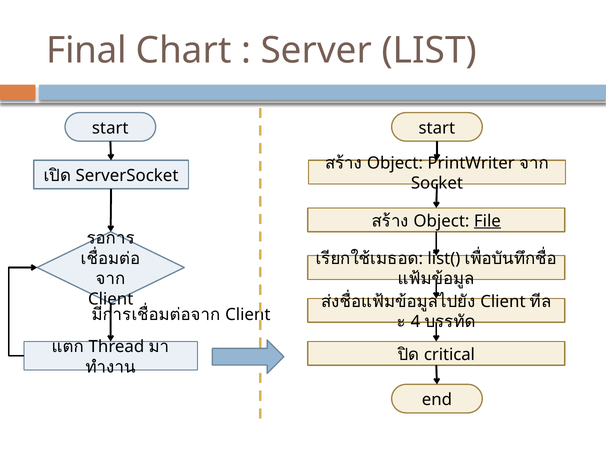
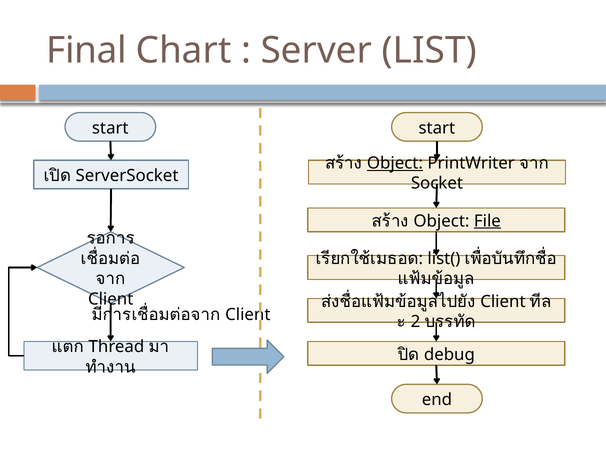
Object at (395, 163) underline: none -> present
4: 4 -> 2
critical: critical -> debug
